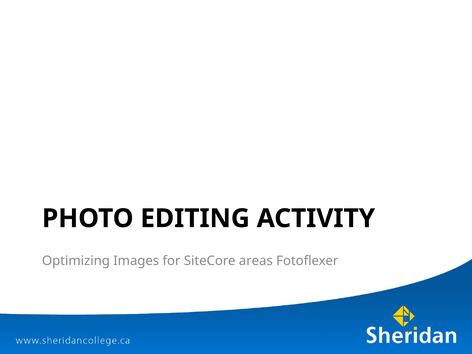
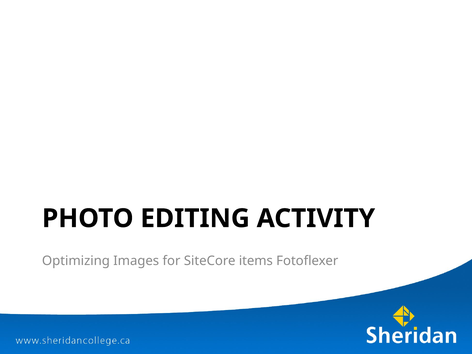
areas: areas -> items
